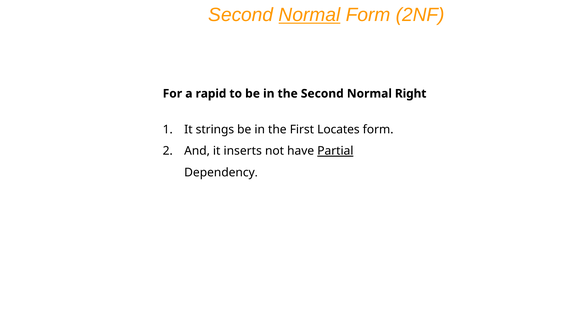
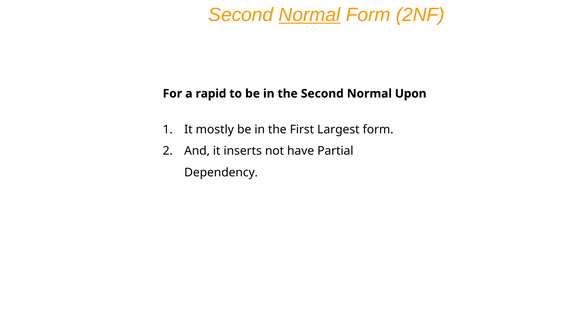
Right: Right -> Upon
strings: strings -> mostly
Locates: Locates -> Largest
Partial underline: present -> none
